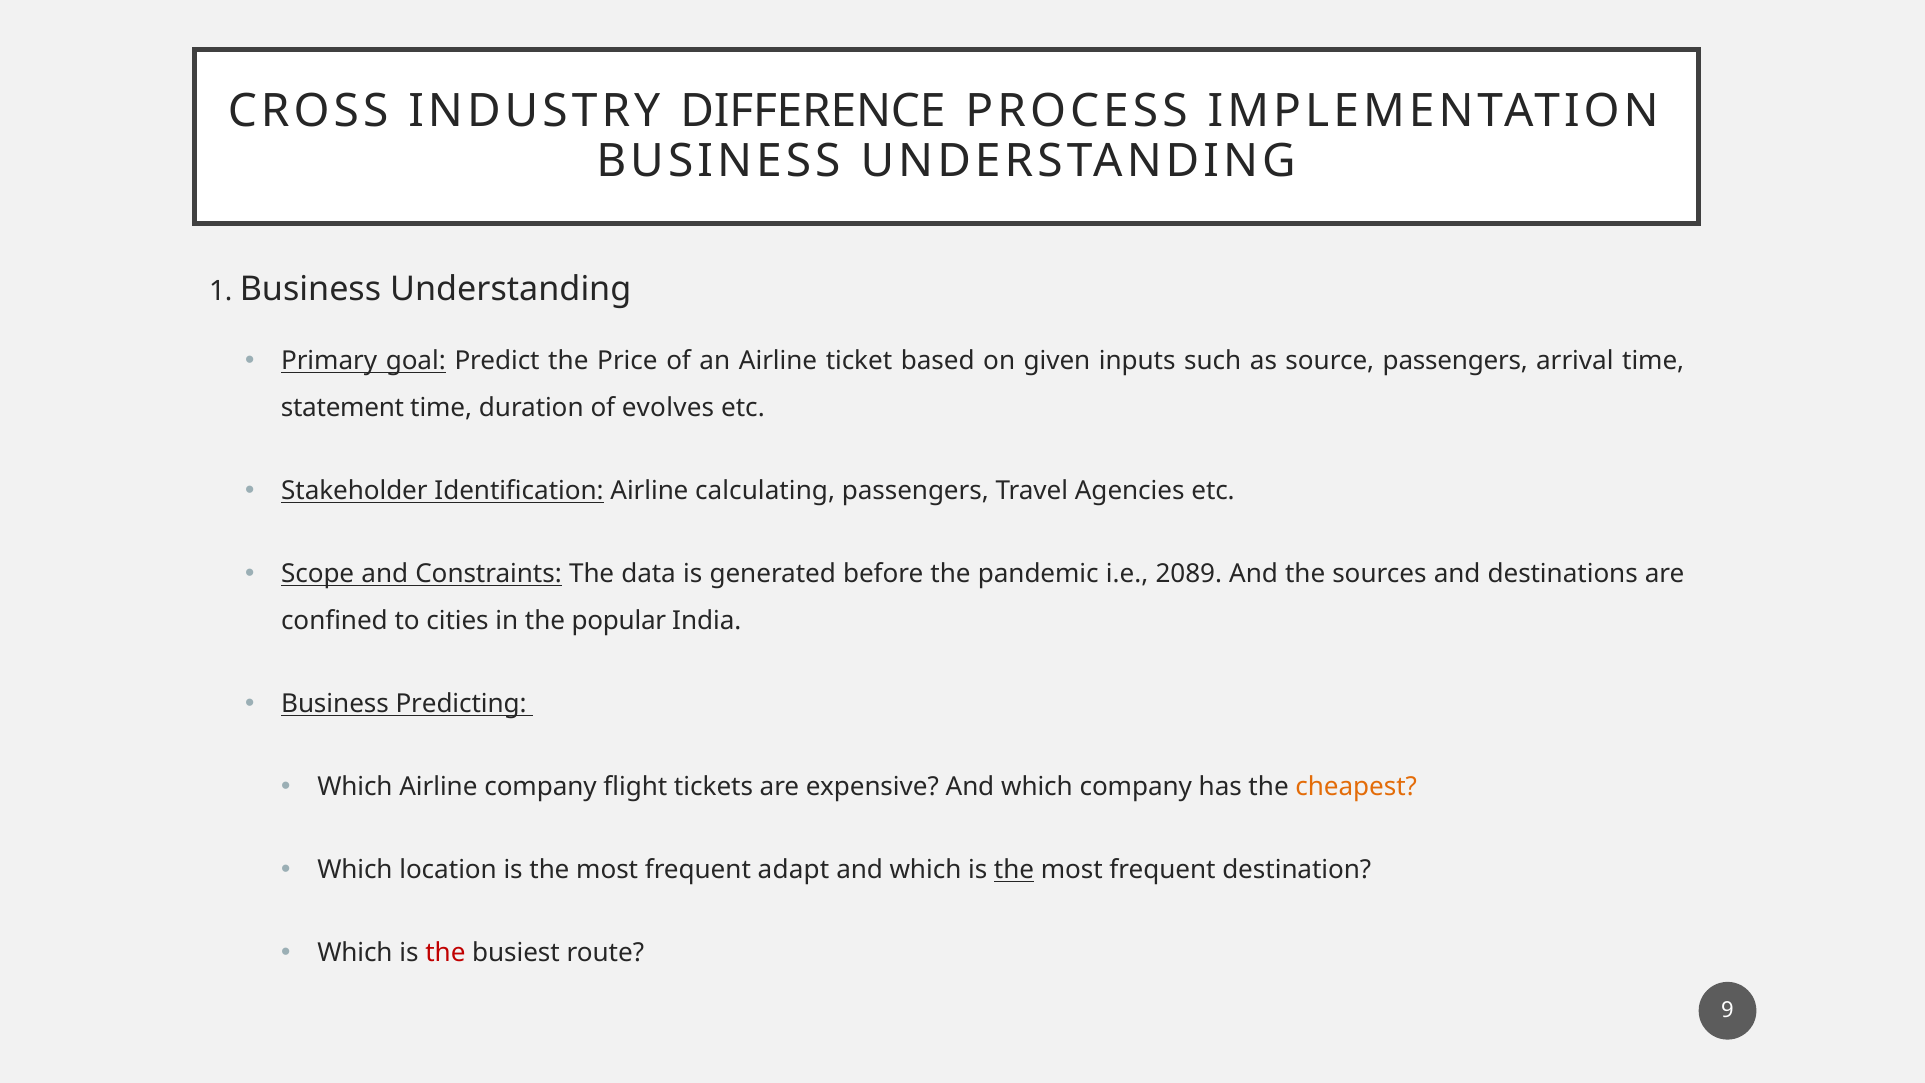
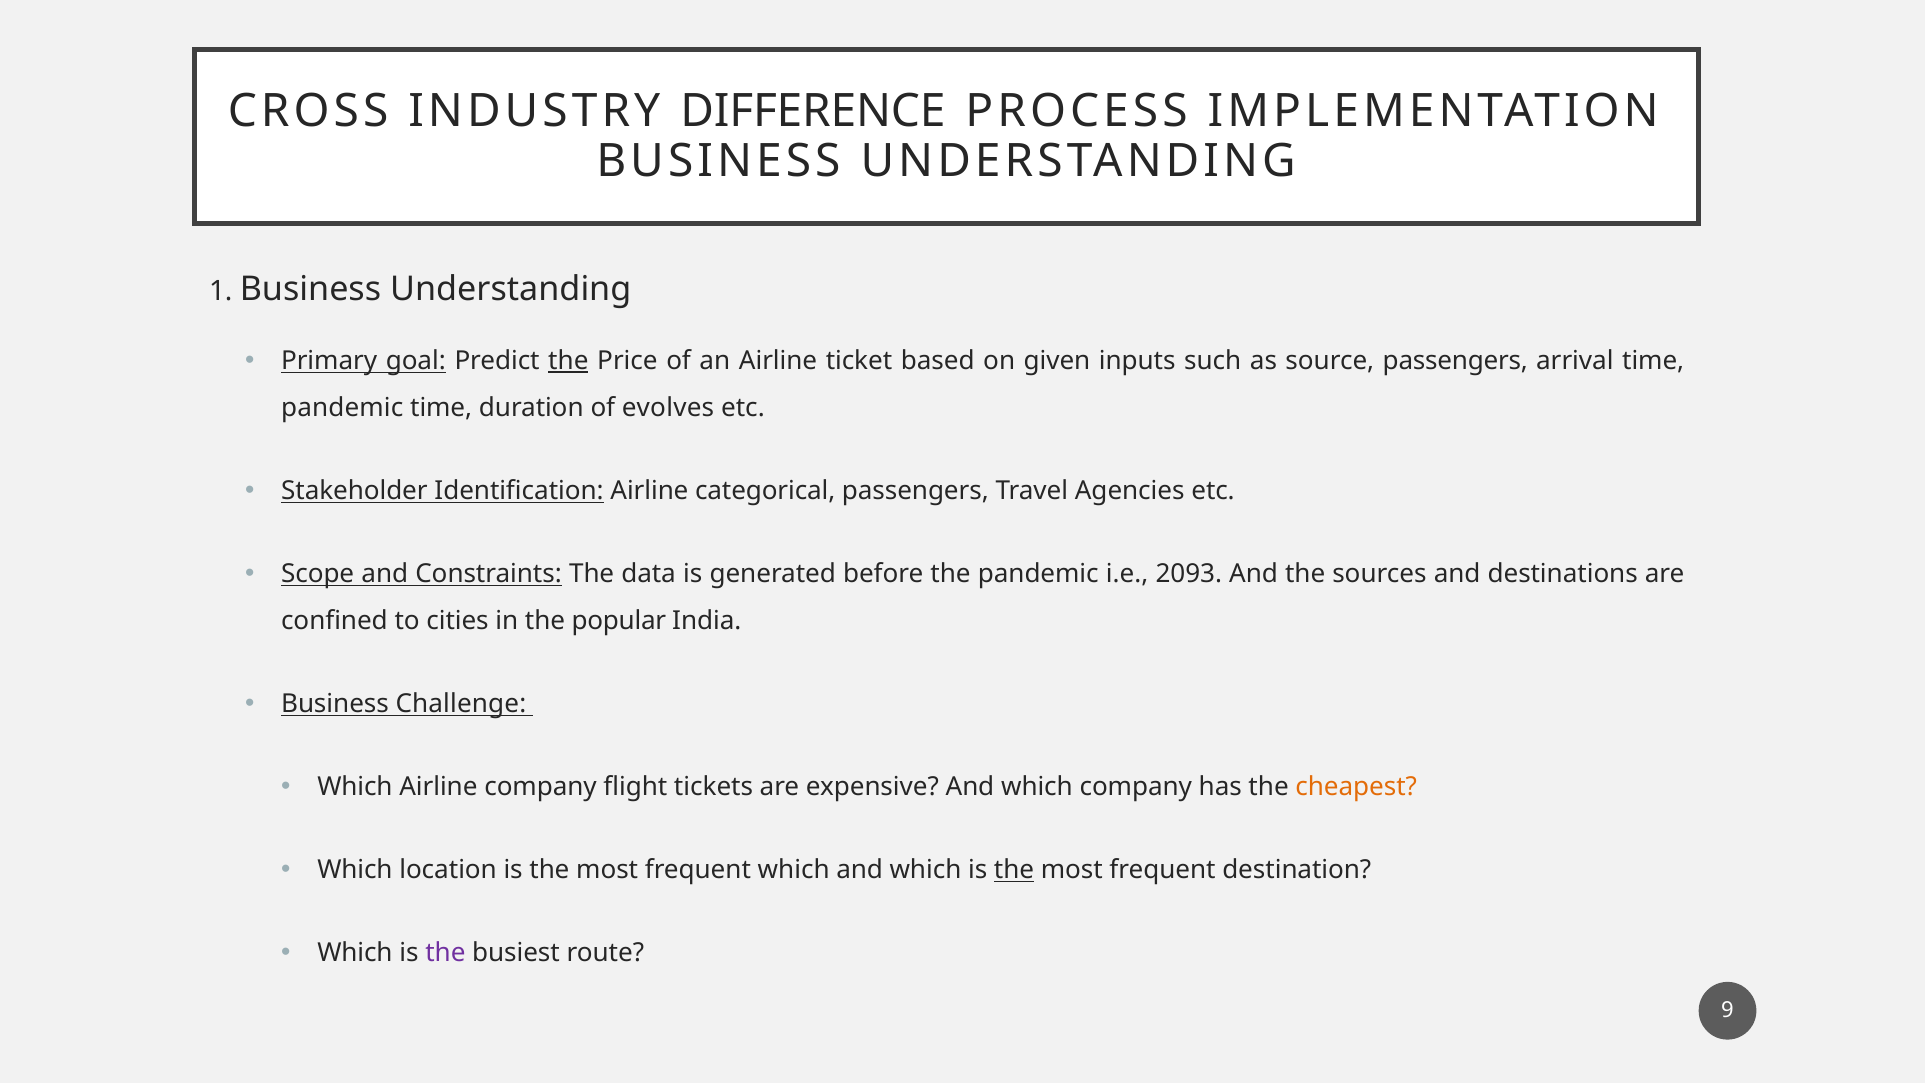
the at (568, 361) underline: none -> present
statement at (342, 408): statement -> pandemic
calculating: calculating -> categorical
2089: 2089 -> 2093
Predicting: Predicting -> Challenge
frequent adapt: adapt -> which
the at (445, 953) colour: red -> purple
